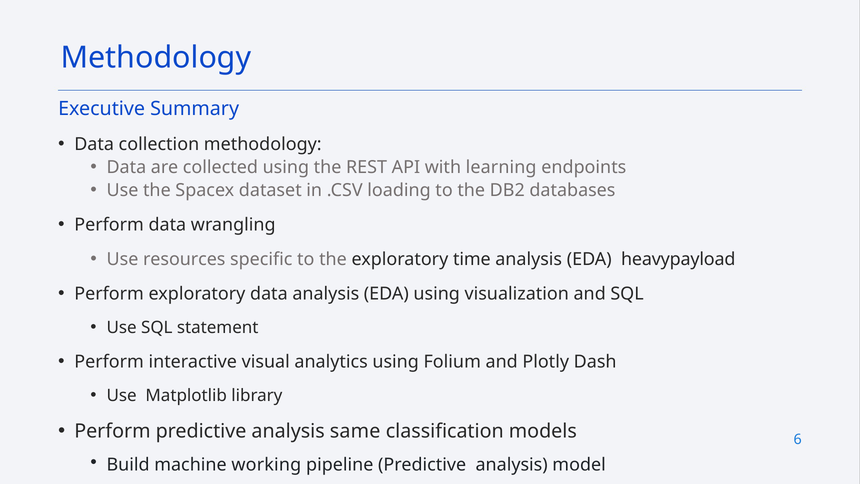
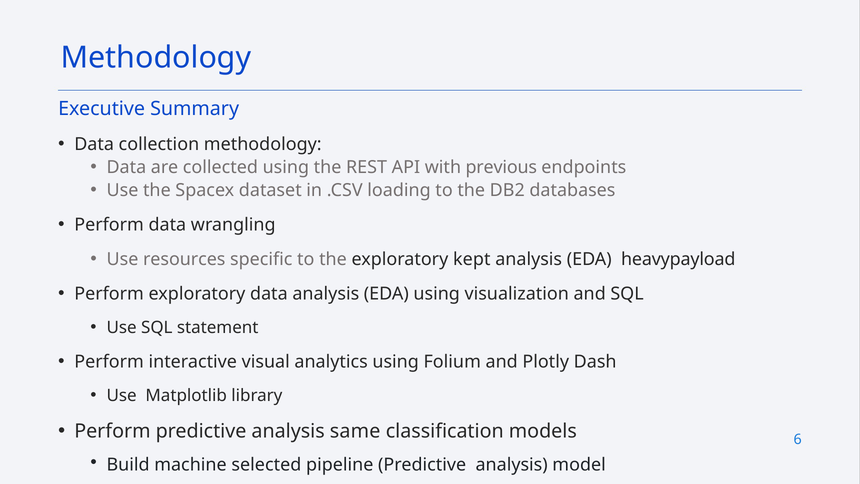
learning: learning -> previous
time: time -> kept
working: working -> selected
